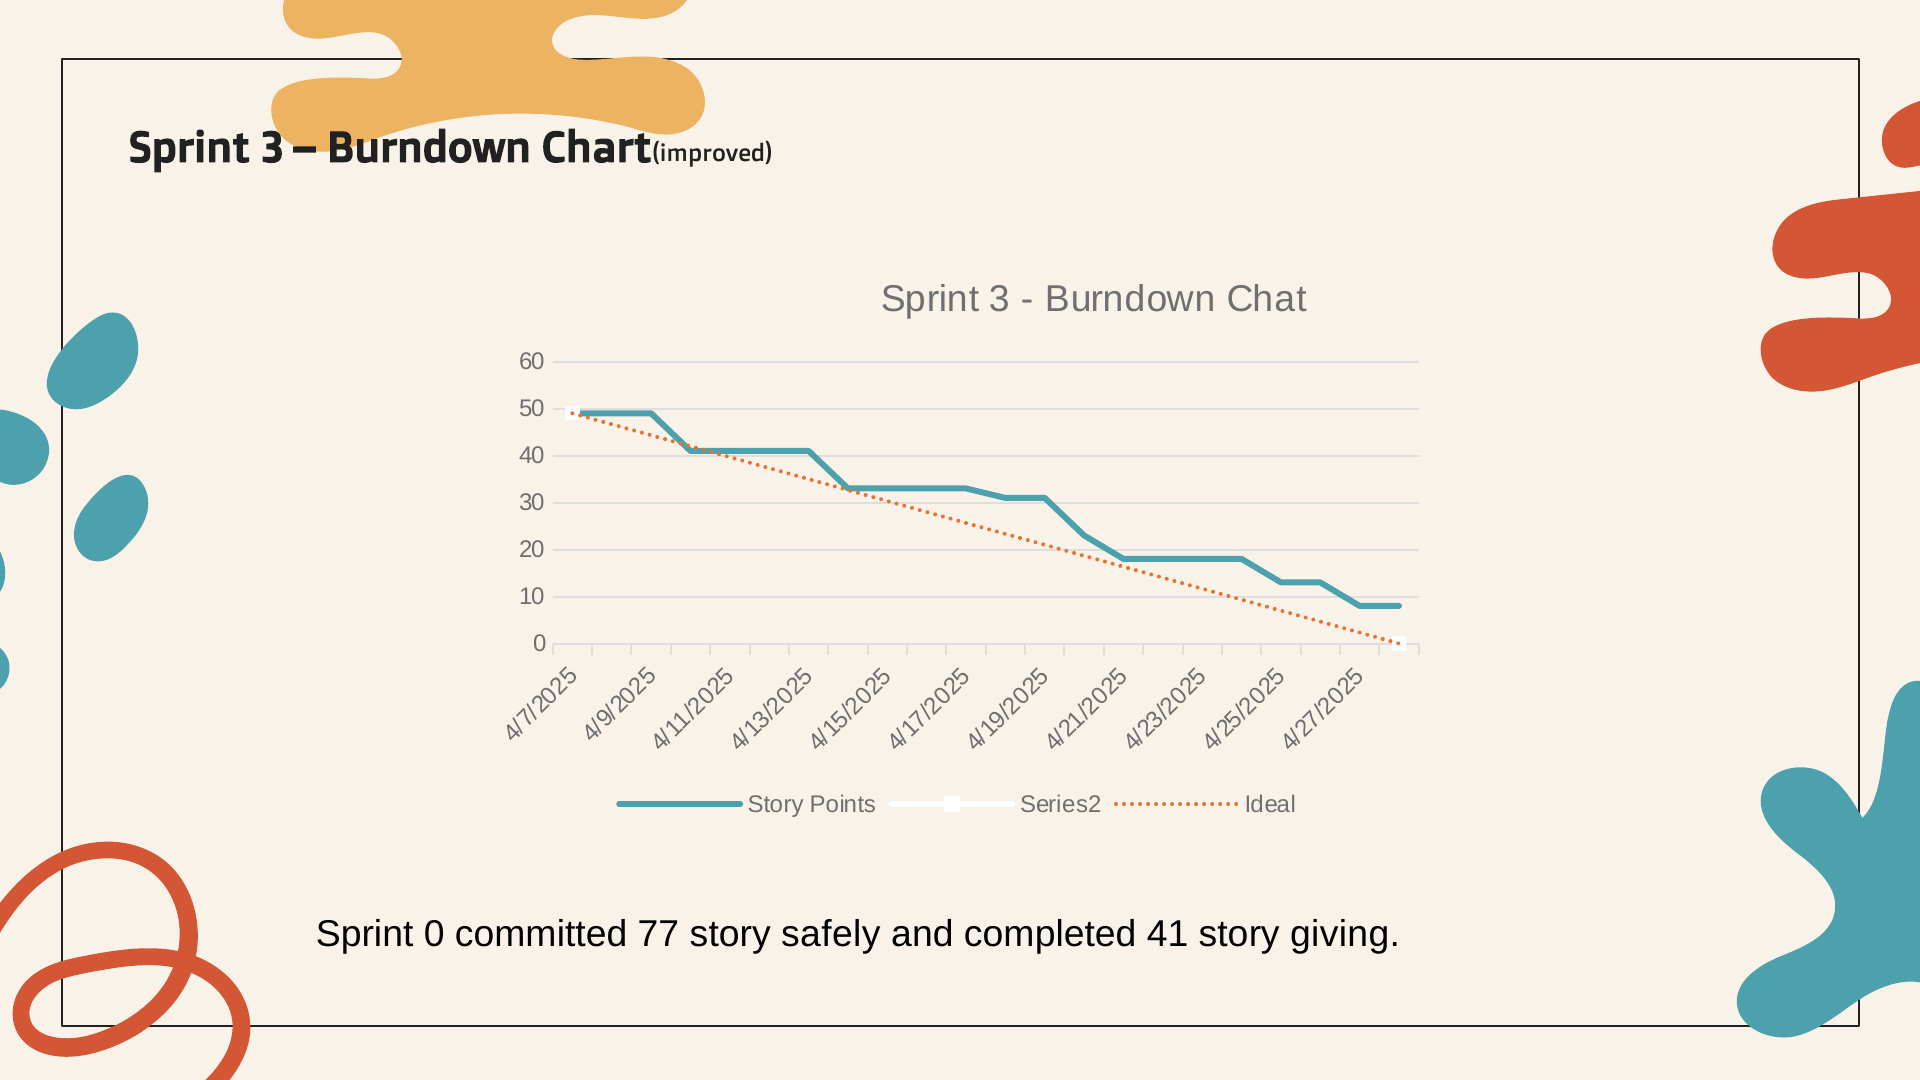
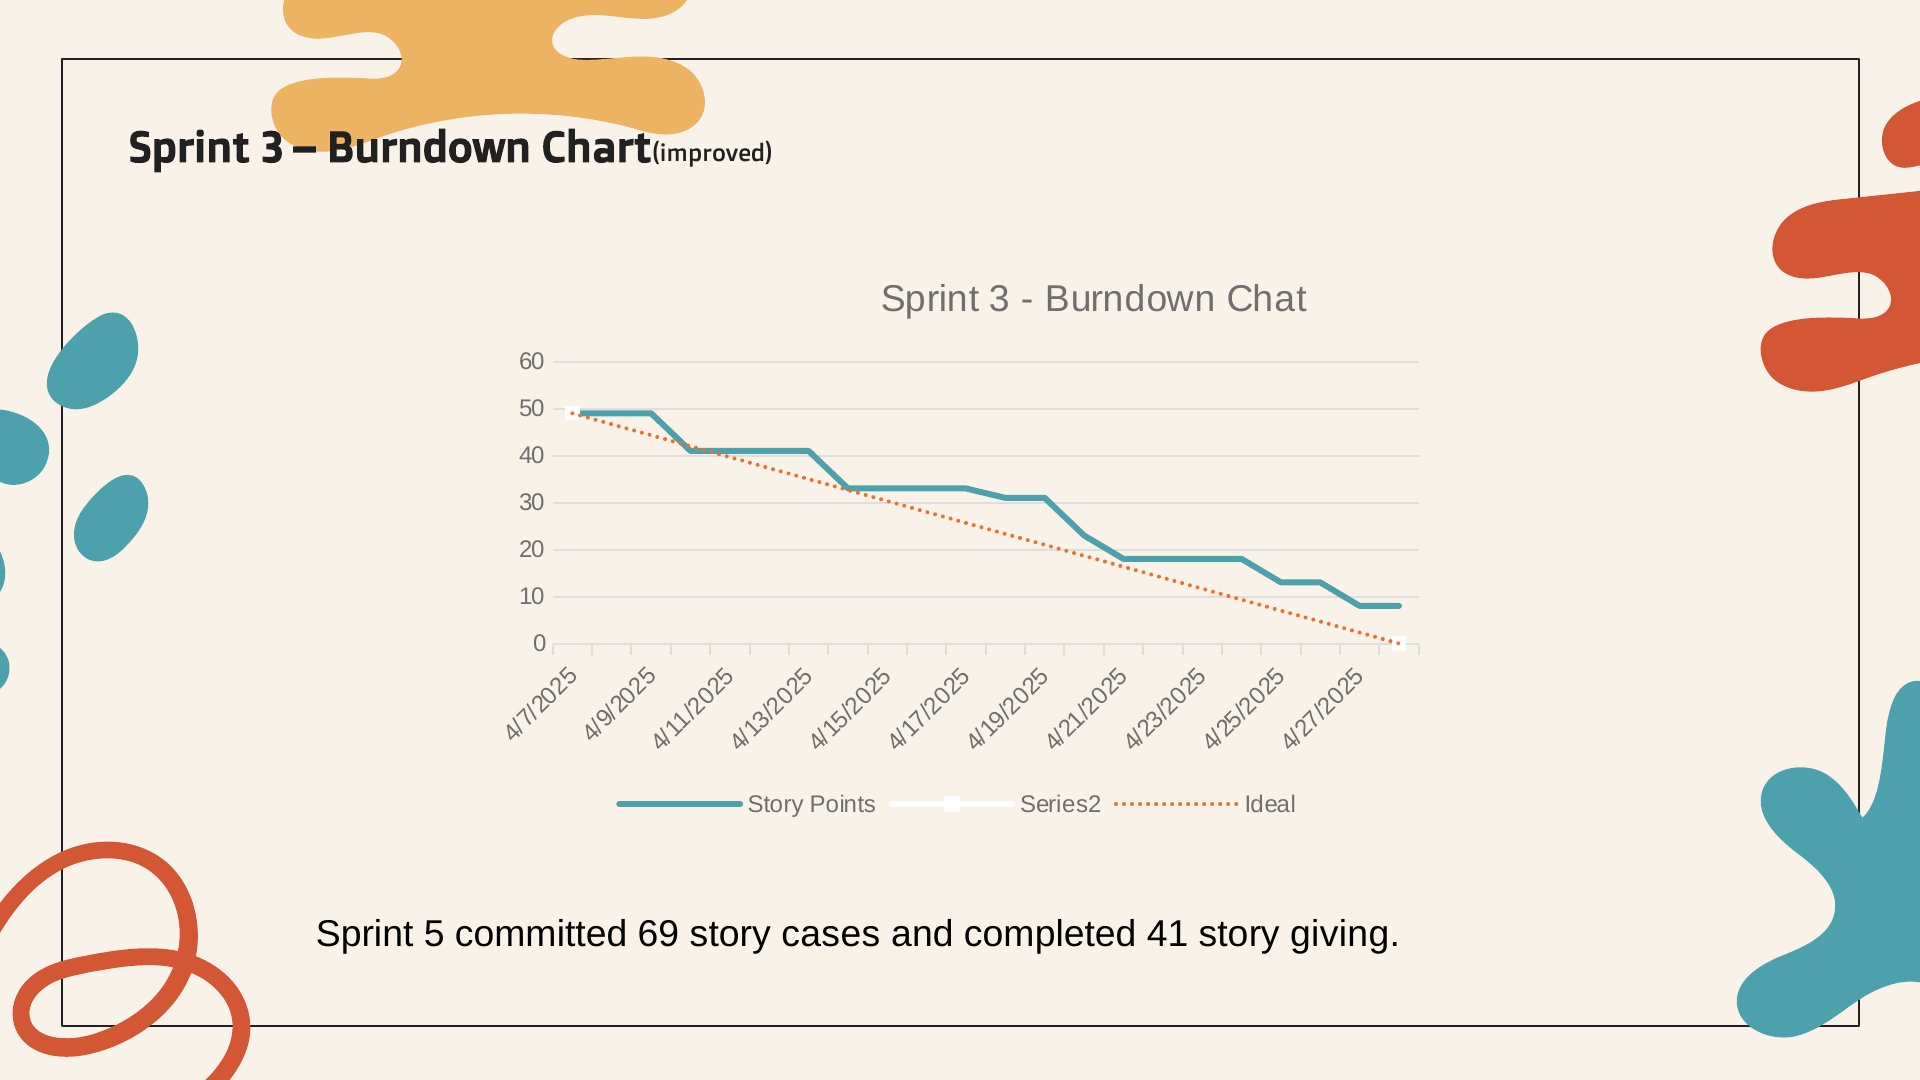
Sprint 0: 0 -> 5
77: 77 -> 69
safely: safely -> cases
